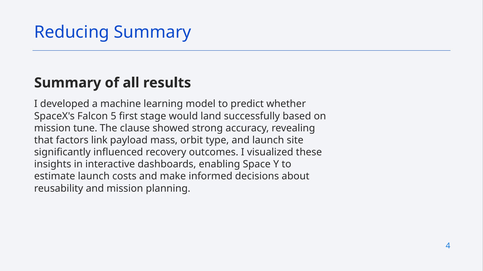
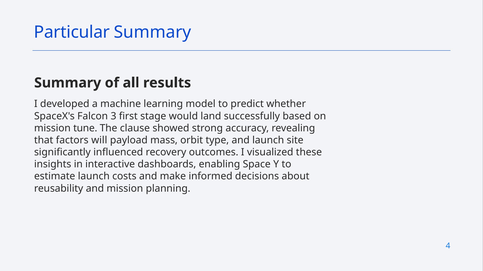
Reducing: Reducing -> Particular
5: 5 -> 3
link: link -> will
